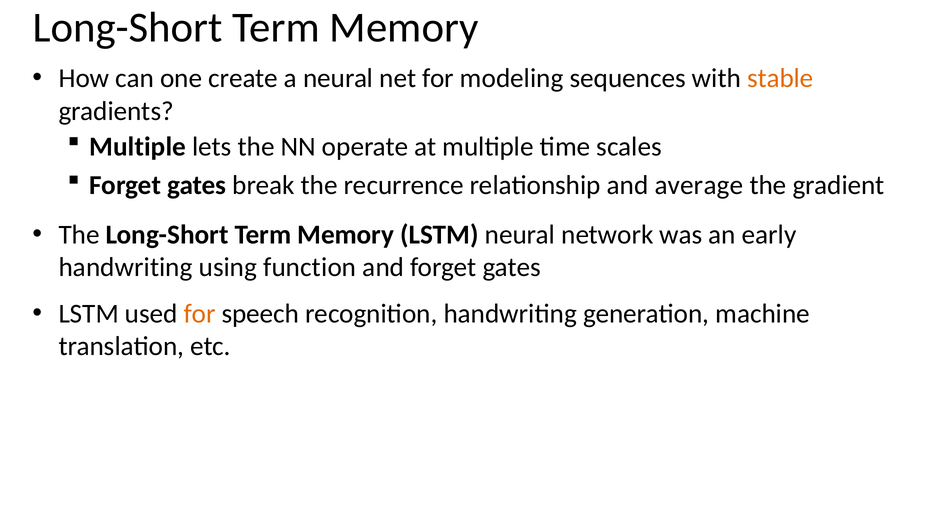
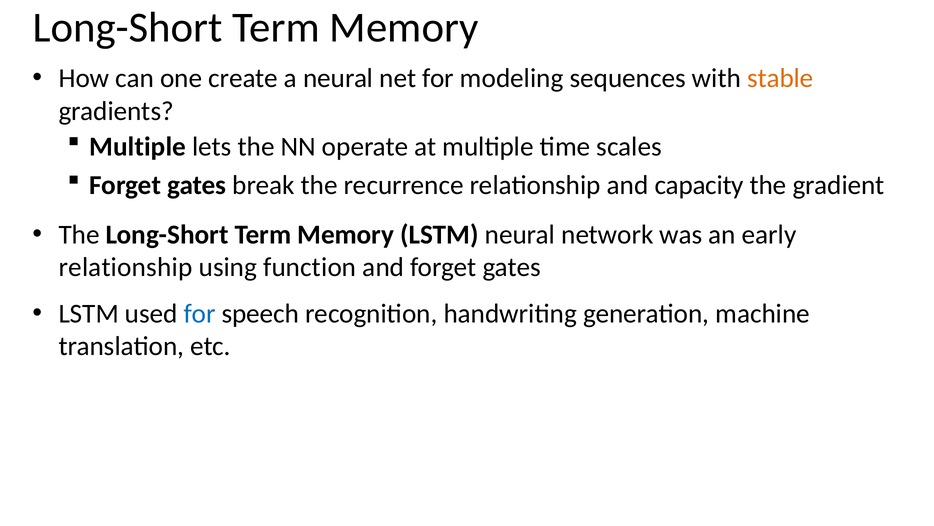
average: average -> capacity
handwriting at (126, 267): handwriting -> relationship
for at (200, 313) colour: orange -> blue
